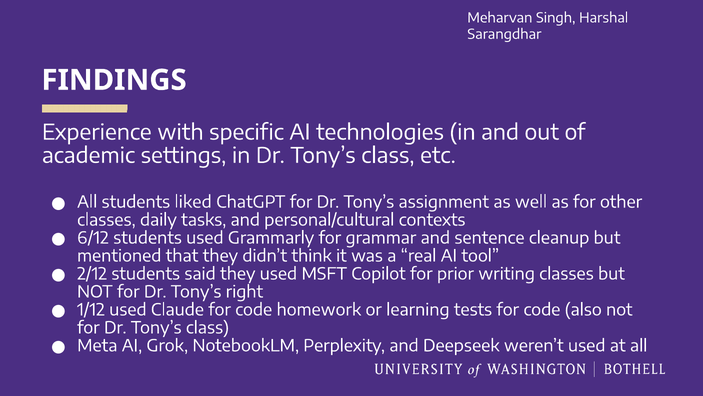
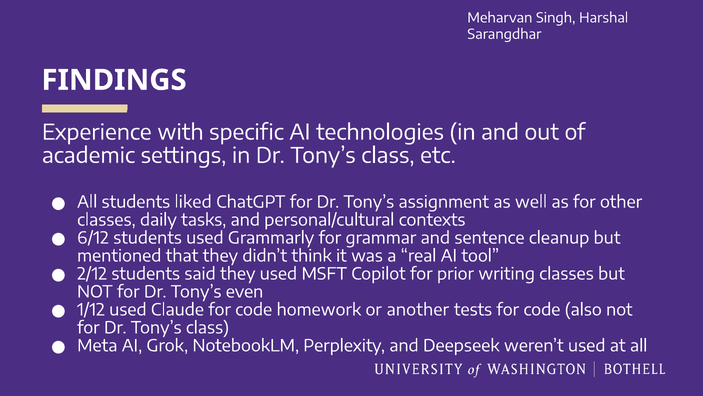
right: right -> even
learning: learning -> another
